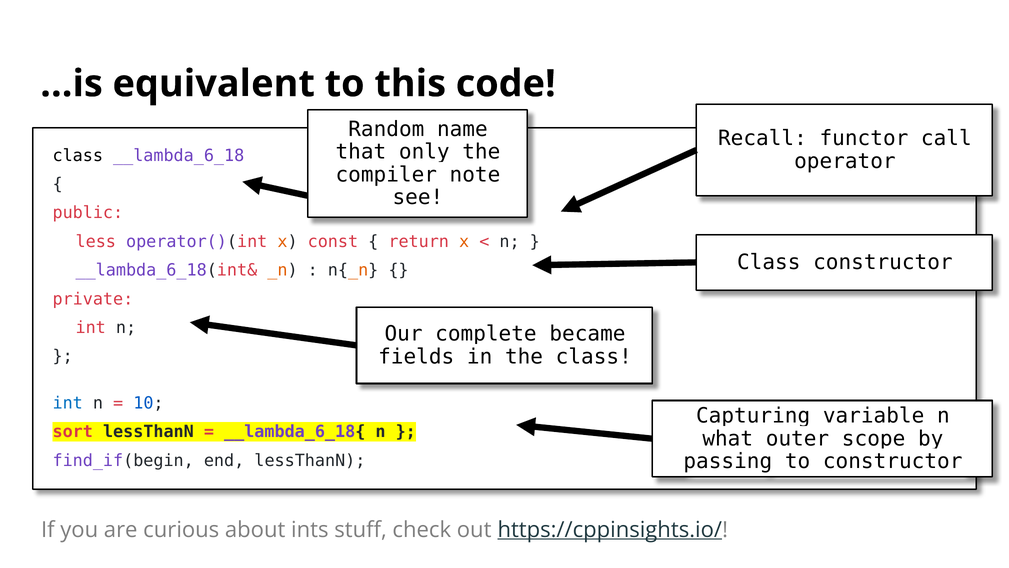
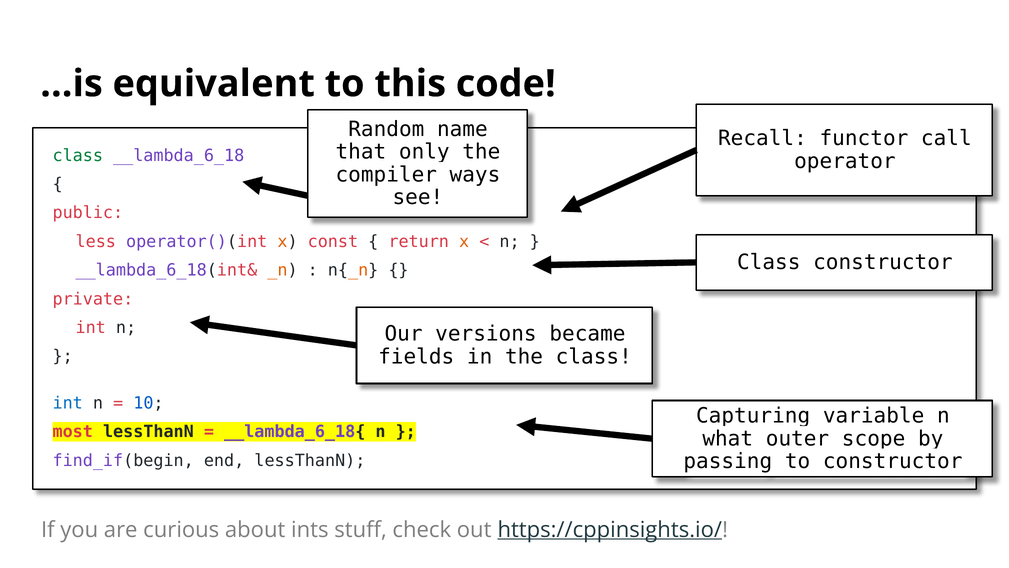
class at (78, 155) colour: black -> green
note: note -> ways
complete: complete -> versions
sort: sort -> most
